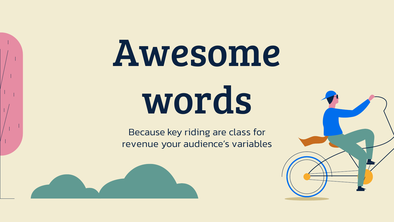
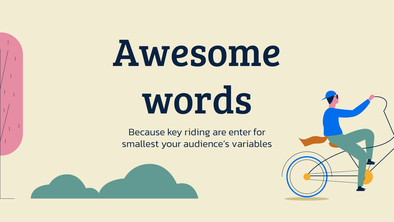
class: class -> enter
revenue: revenue -> smallest
